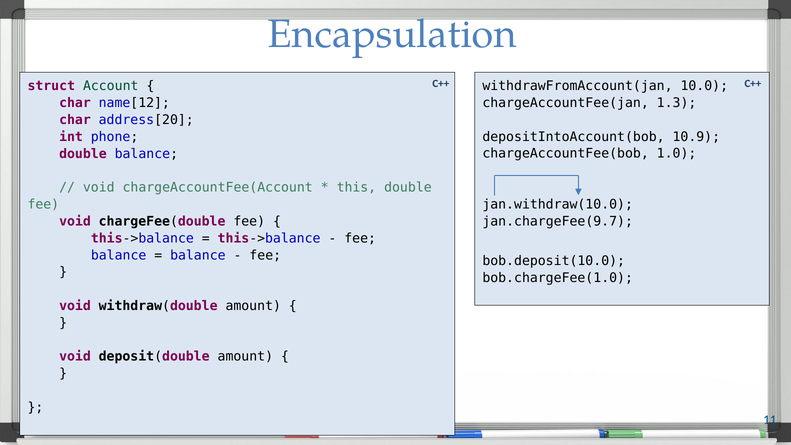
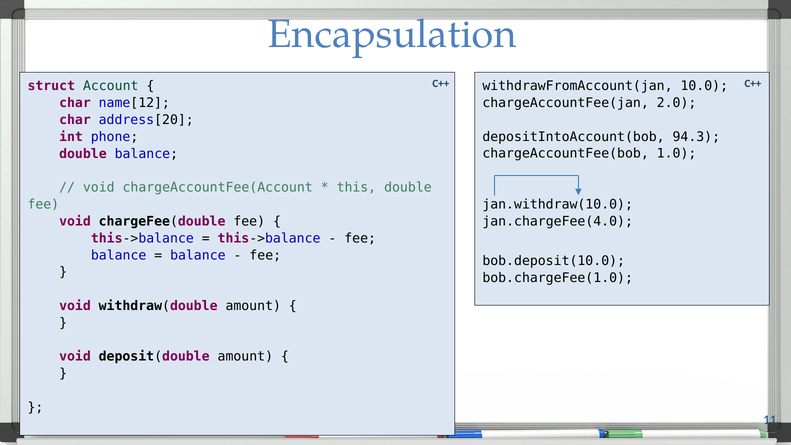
1.3: 1.3 -> 2.0
10.9: 10.9 -> 94.3
jan.chargeFee(9.7: jan.chargeFee(9.7 -> jan.chargeFee(4.0
